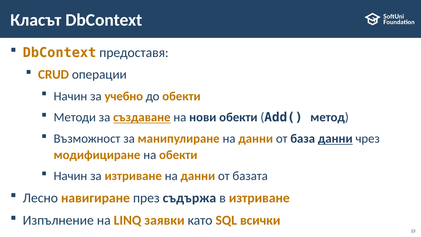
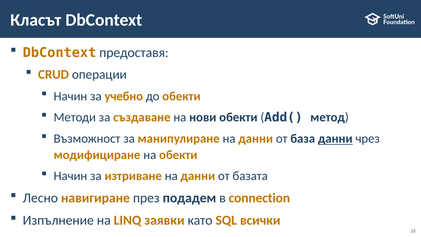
създаване underline: present -> none
съдържа: съдържа -> подадем
в изтриване: изтриване -> connection
